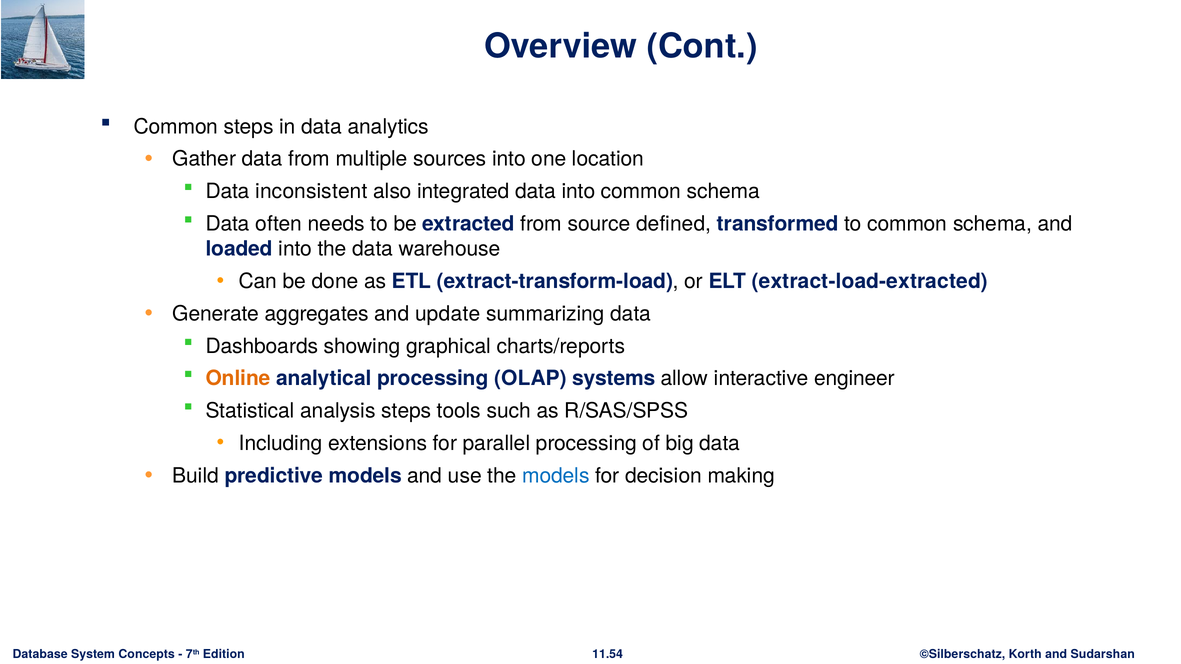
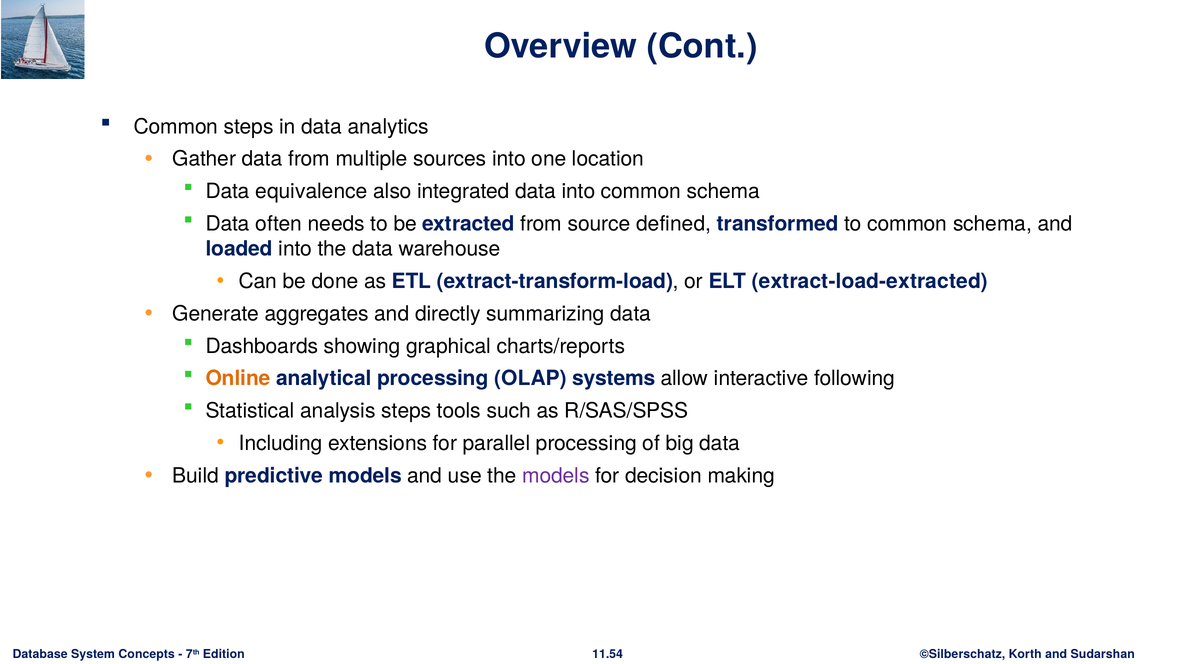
inconsistent: inconsistent -> equivalence
update: update -> directly
engineer: engineer -> following
models at (556, 476) colour: blue -> purple
